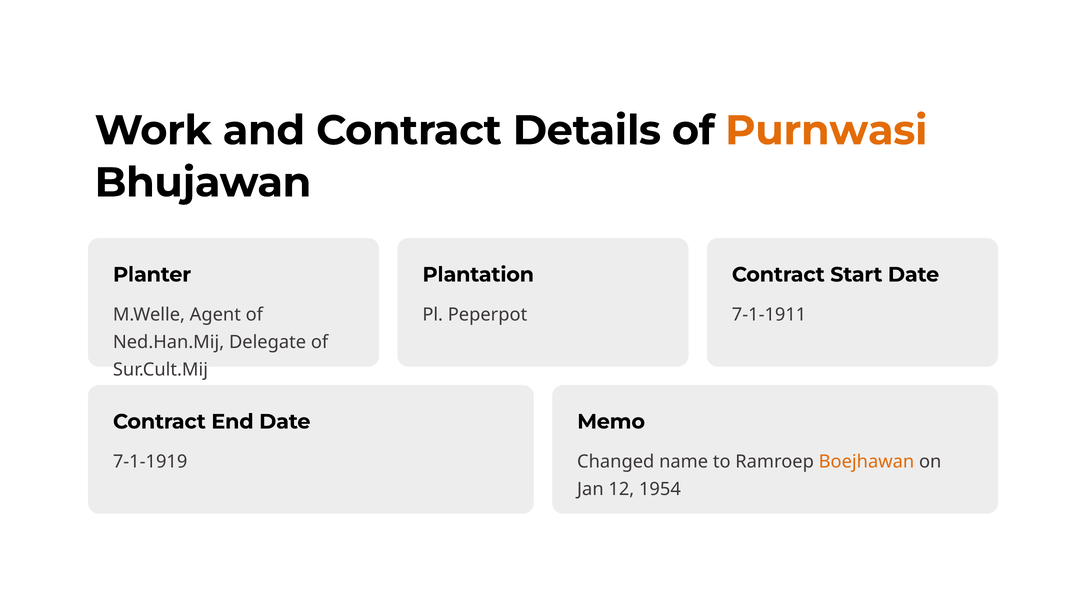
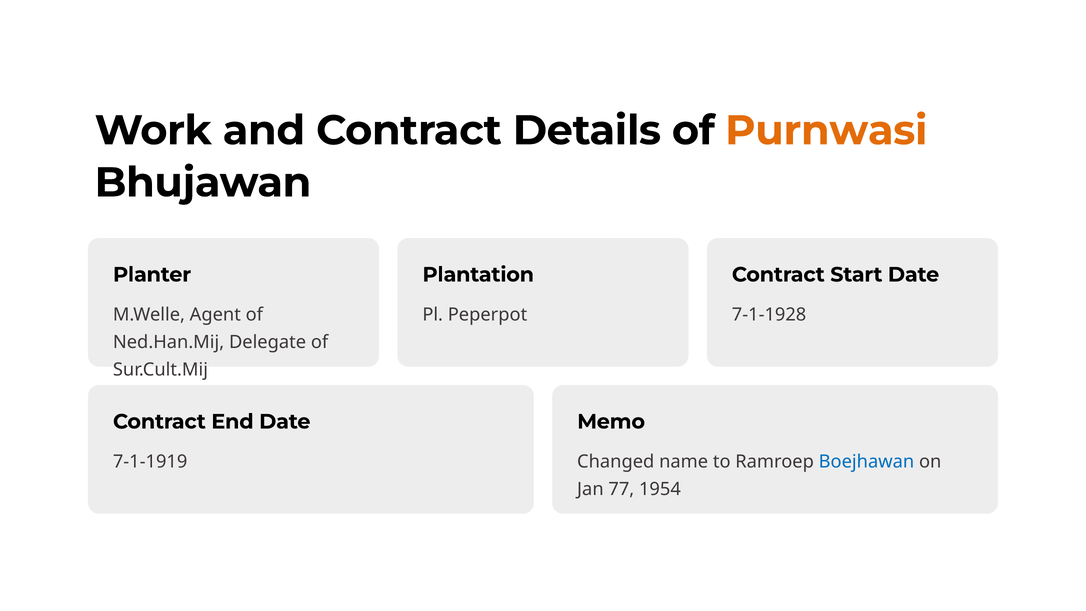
7-1-1911: 7-1-1911 -> 7-1-1928
Boejhawan colour: orange -> blue
12: 12 -> 77
